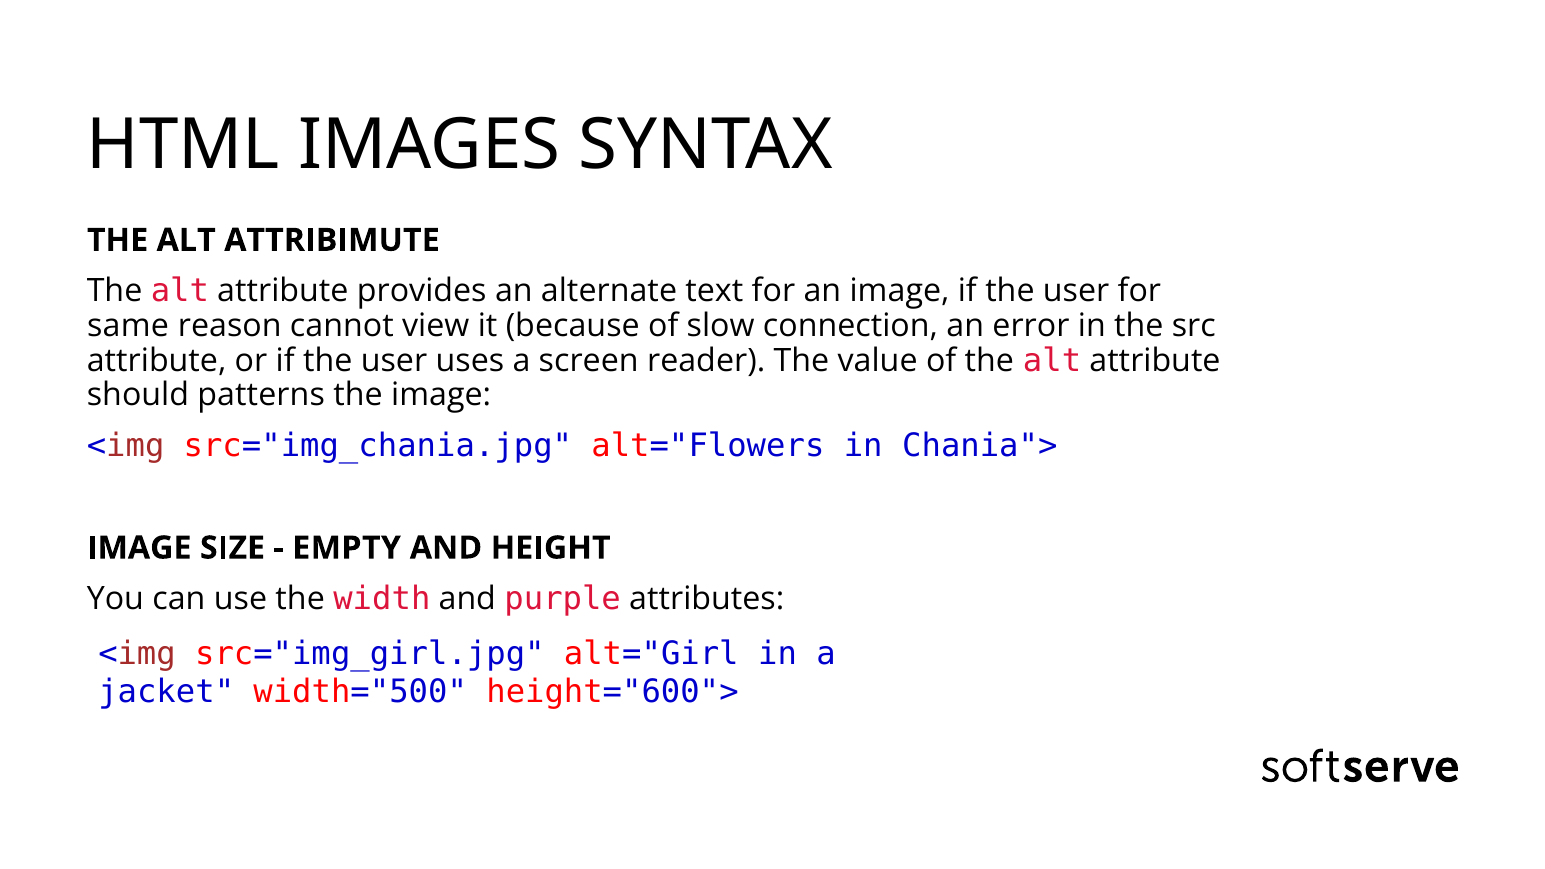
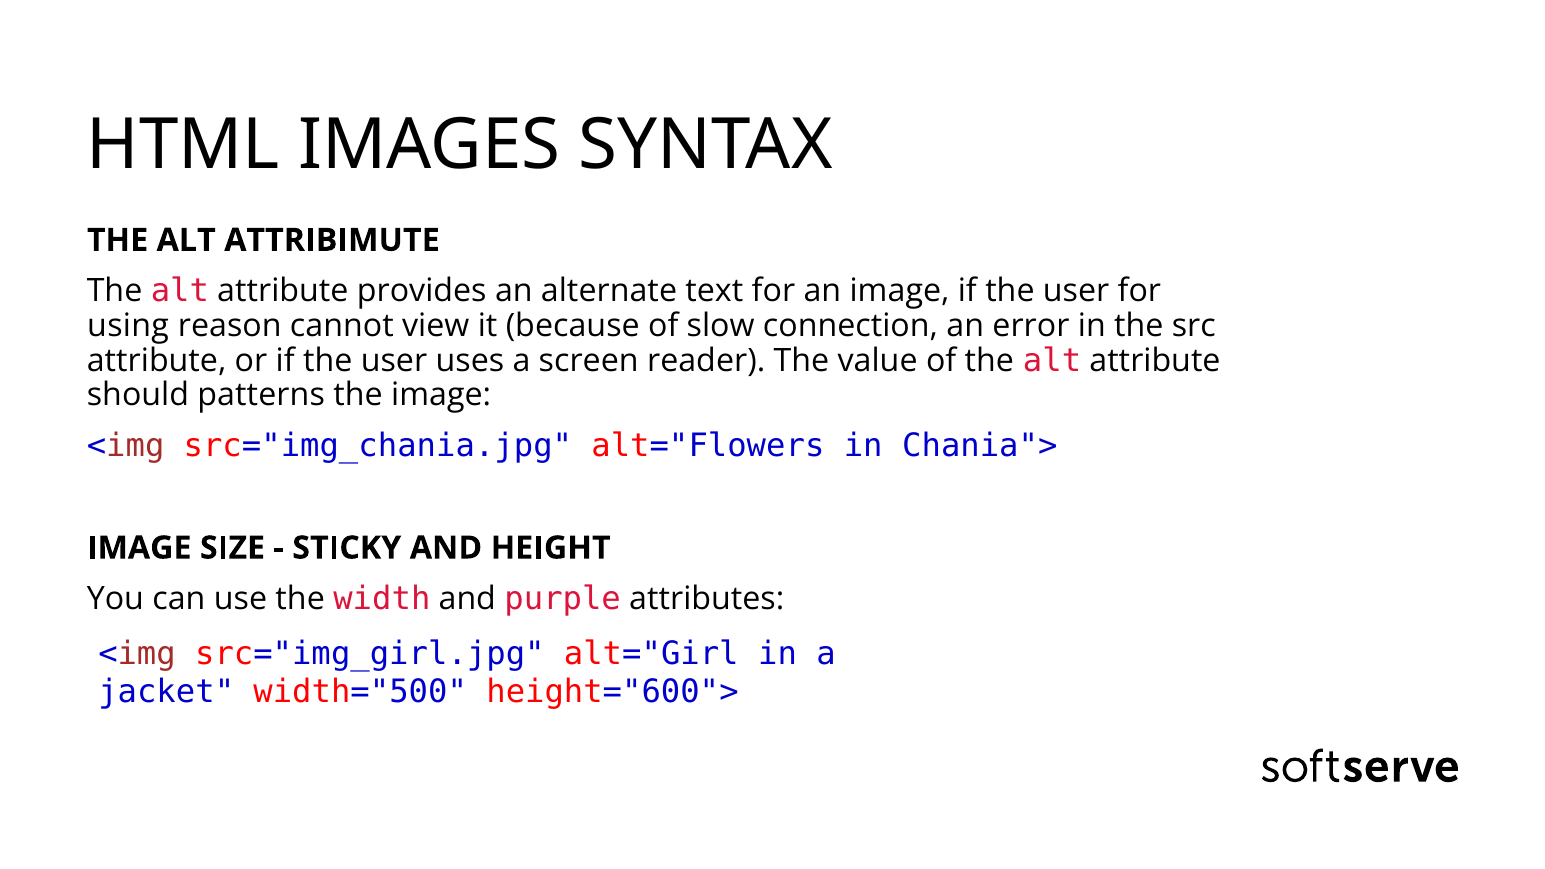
same: same -> using
EMPTY: EMPTY -> STICKY
